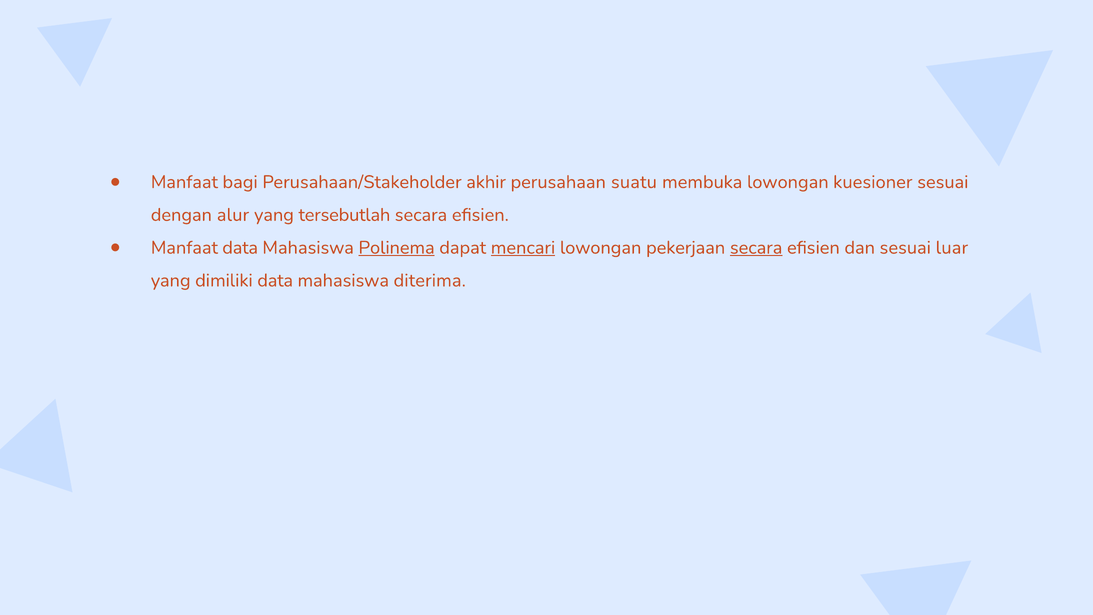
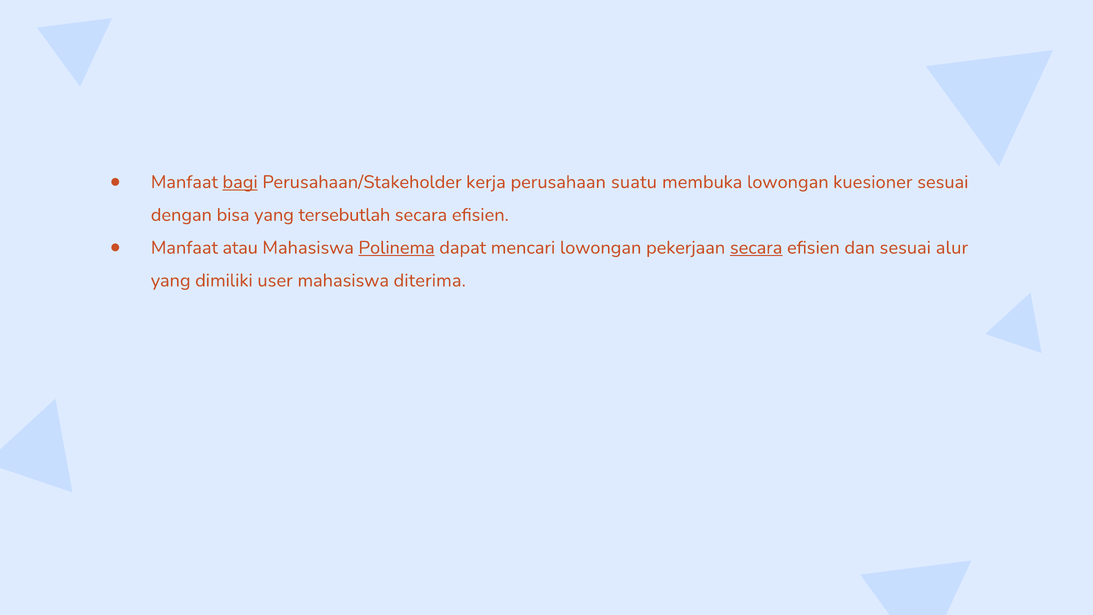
bagi underline: none -> present
akhir: akhir -> kerja
alur: alur -> bisa
Manfaat data: data -> atau
mencari underline: present -> none
luar: luar -> alur
dimiliki data: data -> user
